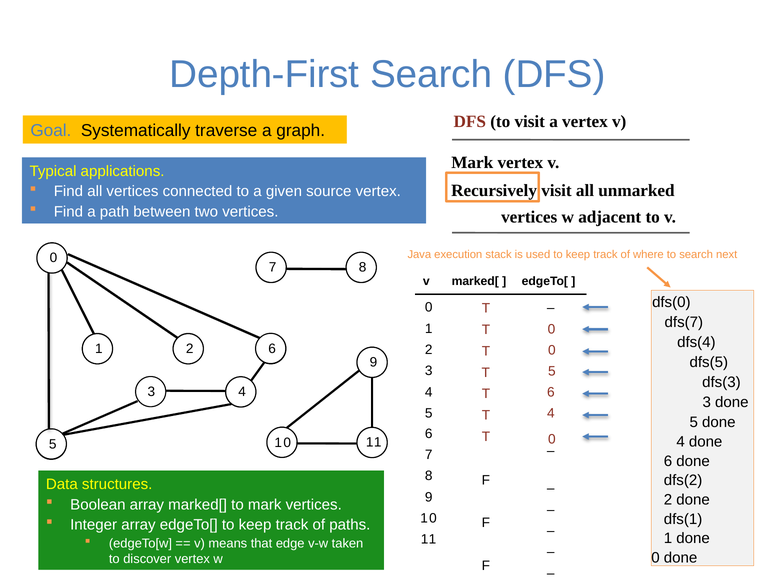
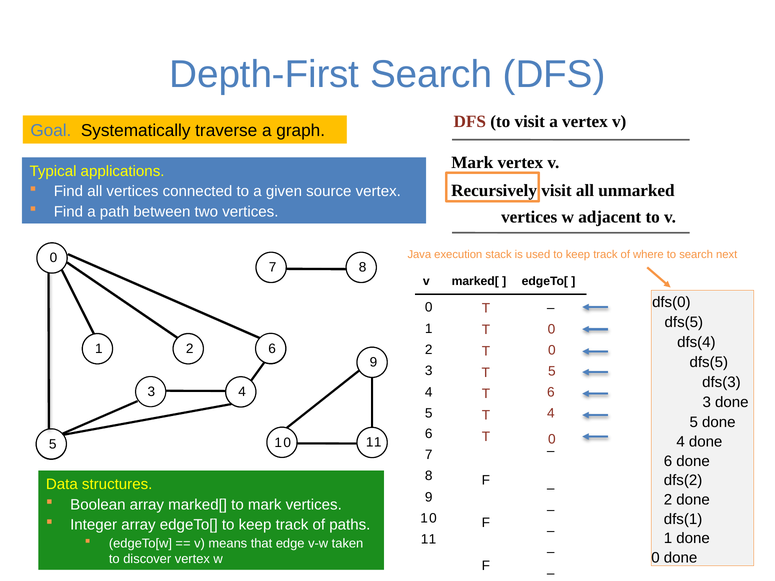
dfs(7 at (684, 322): dfs(7 -> dfs(5
